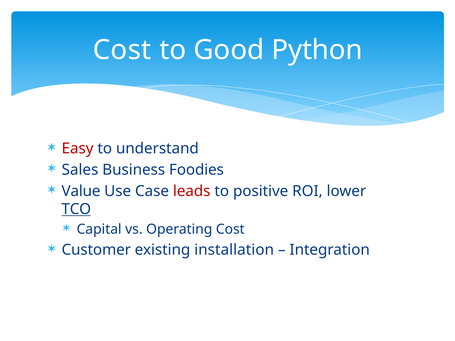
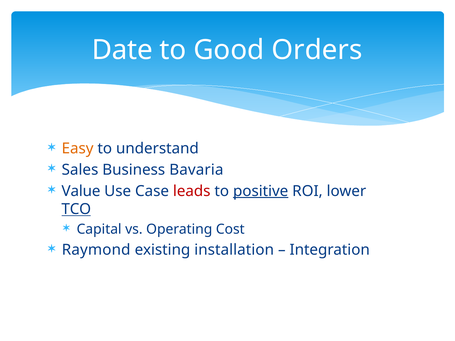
Cost at (122, 50): Cost -> Date
Python: Python -> Orders
Easy colour: red -> orange
Foodies: Foodies -> Bavaria
positive underline: none -> present
Customer: Customer -> Raymond
